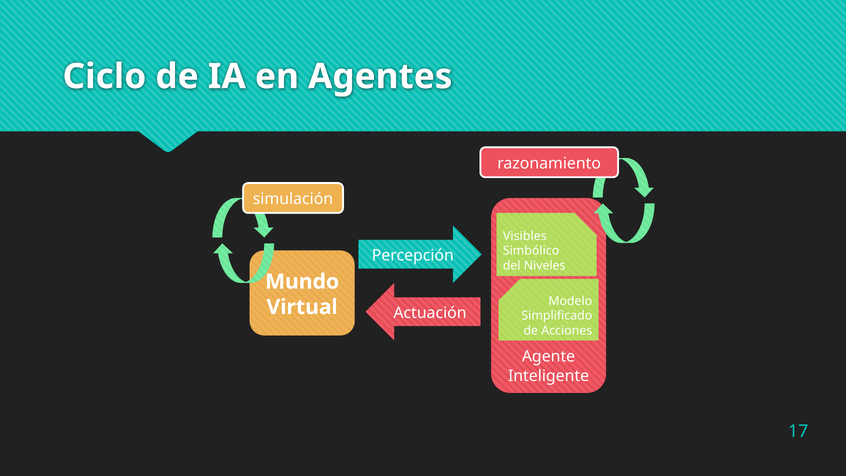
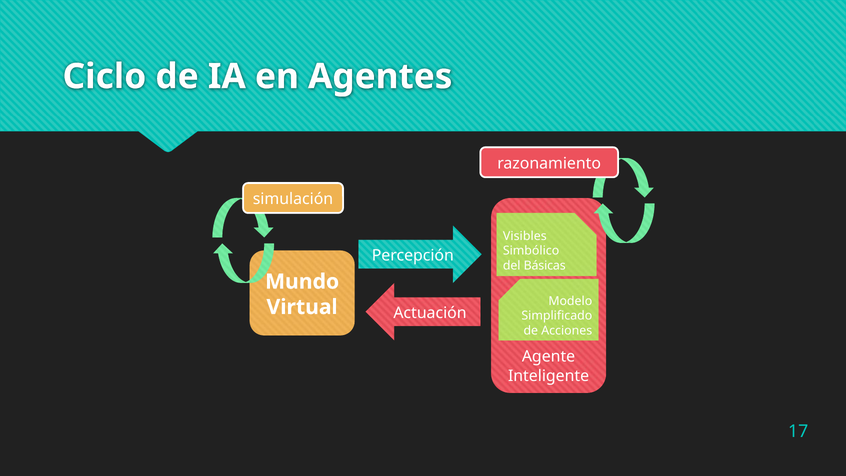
Niveles: Niveles -> Básicas
